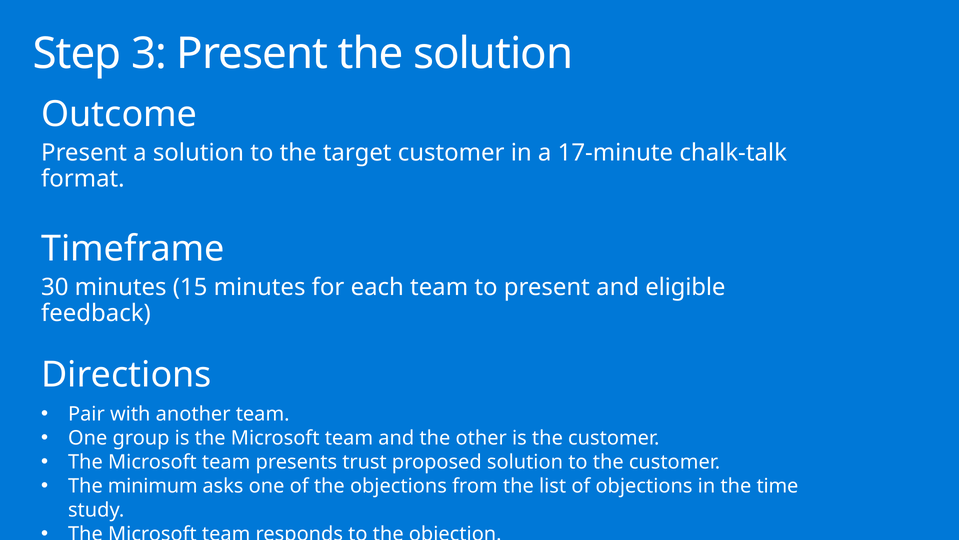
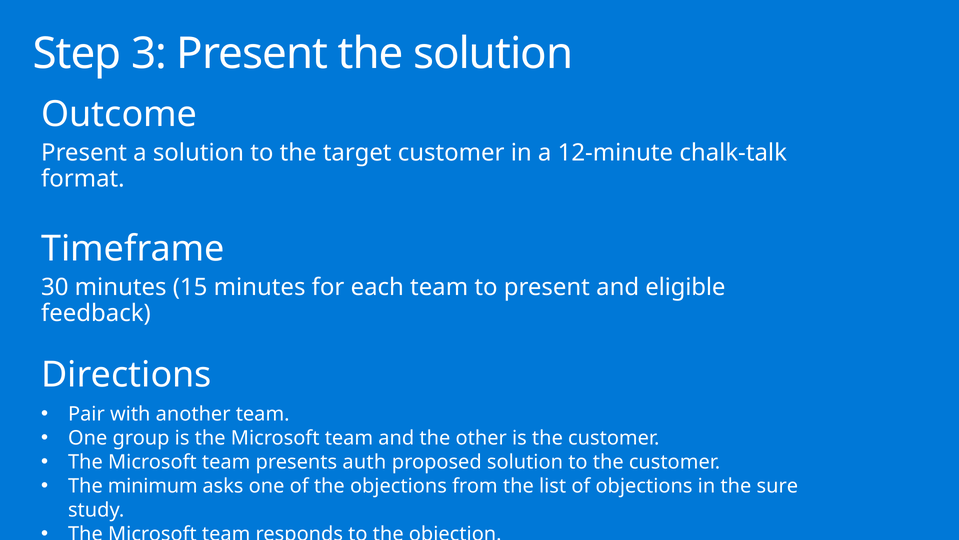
17-minute: 17-minute -> 12-minute
trust: trust -> auth
time: time -> sure
